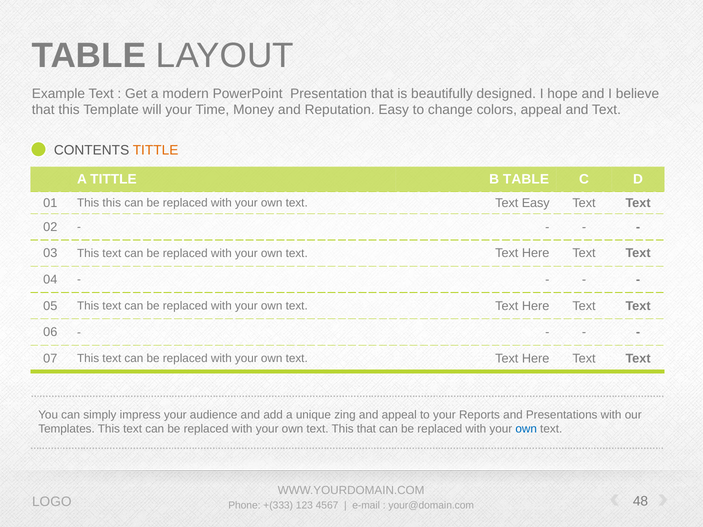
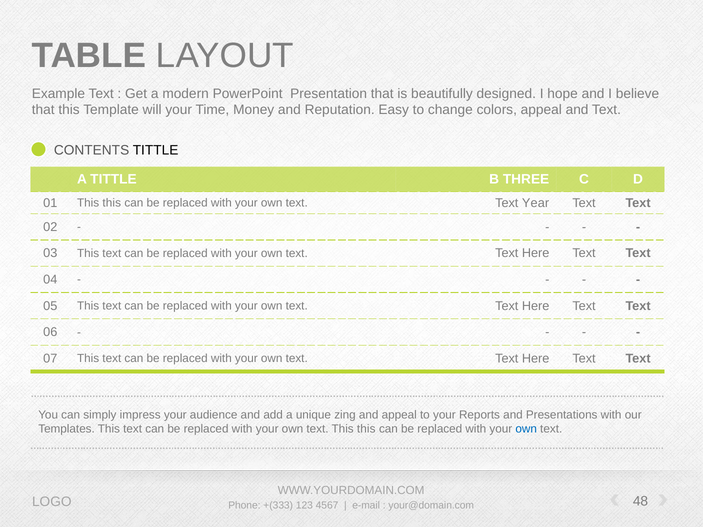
TITTLE at (156, 150) colour: orange -> black
B TABLE: TABLE -> THREE
Text Easy: Easy -> Year
text This that: that -> this
